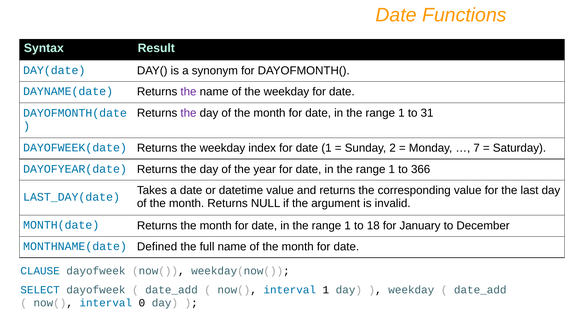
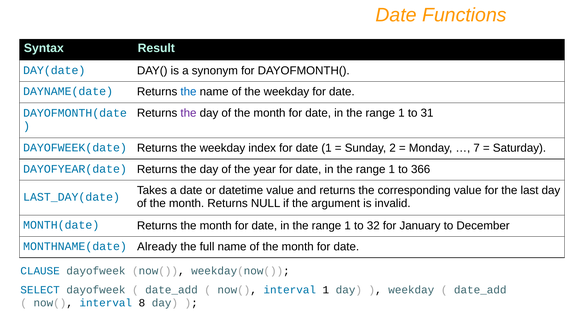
the at (188, 92) colour: purple -> blue
18: 18 -> 32
Defined: Defined -> Already
0: 0 -> 8
